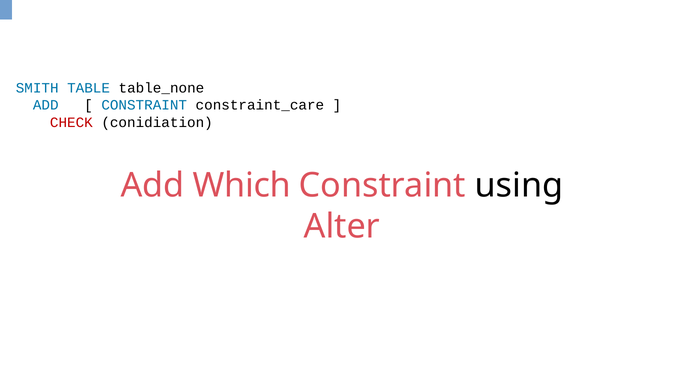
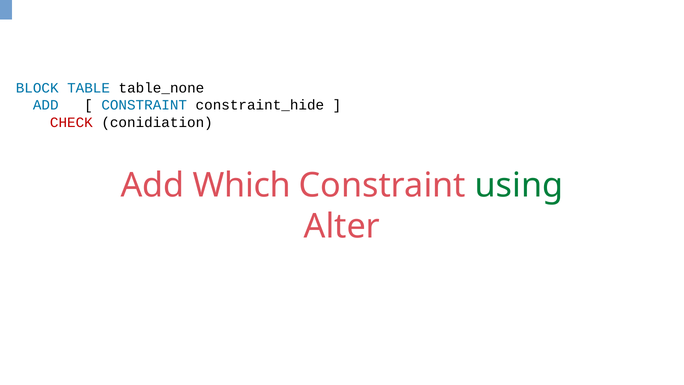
SMITH: SMITH -> BLOCK
constraint_care: constraint_care -> constraint_hide
using colour: black -> green
